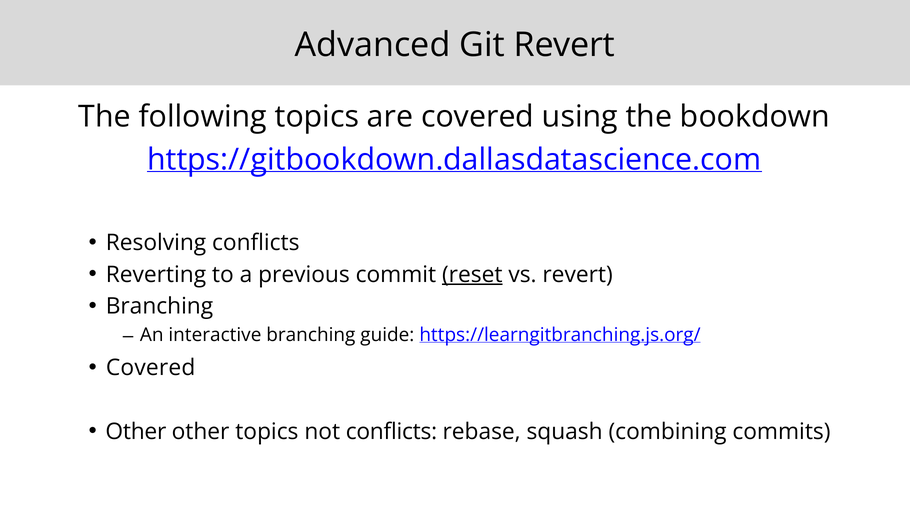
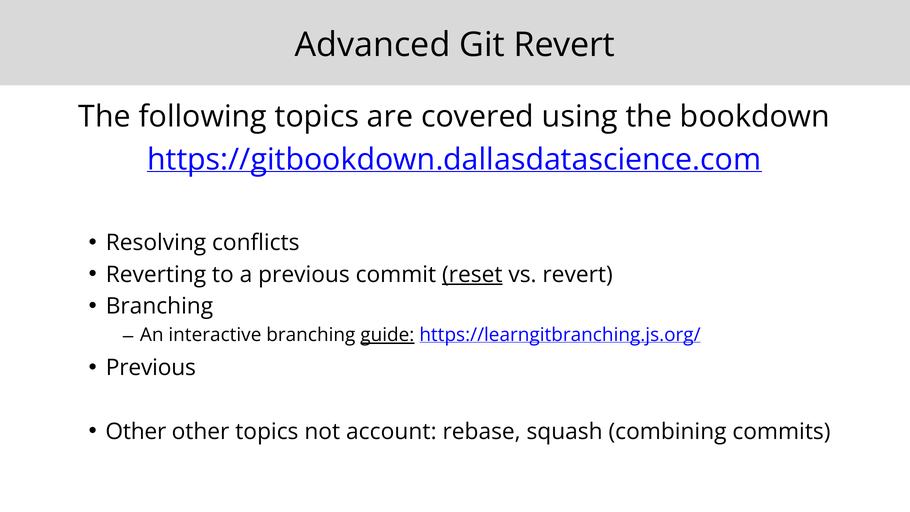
guide underline: none -> present
Covered at (151, 368): Covered -> Previous
not conflicts: conflicts -> account
